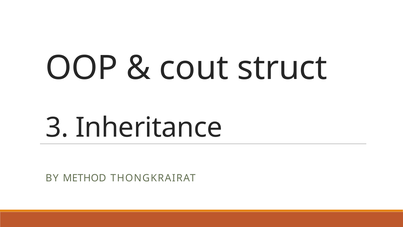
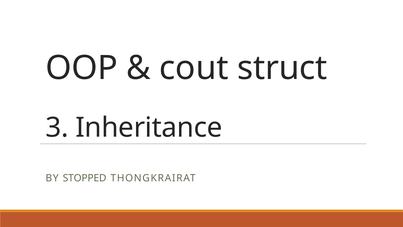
METHOD: METHOD -> STOPPED
